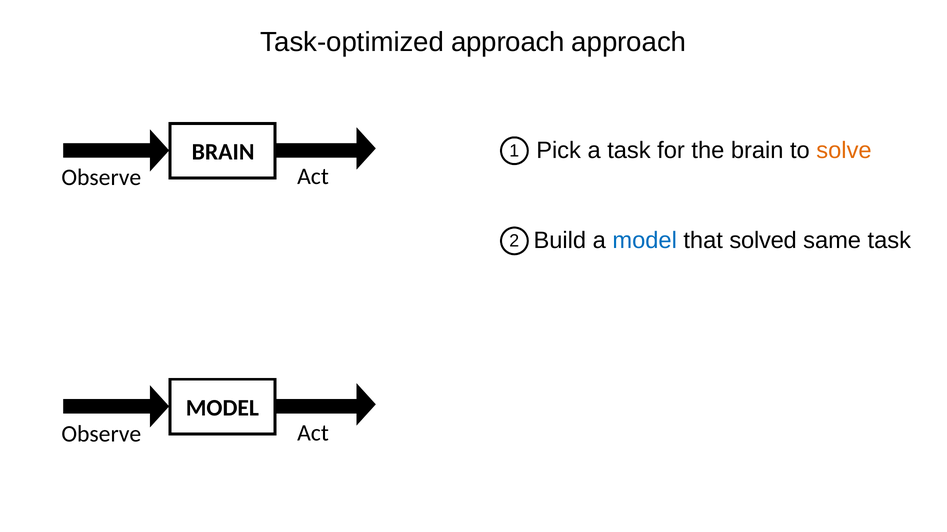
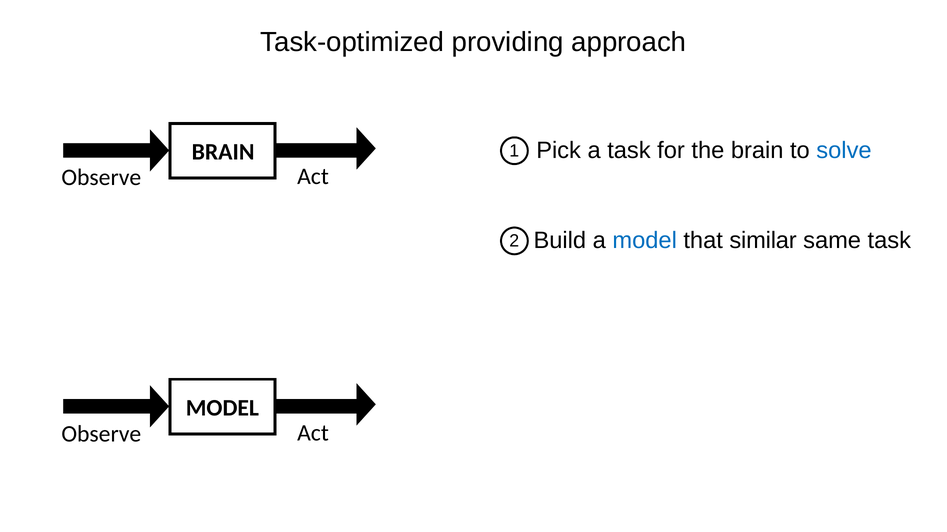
Task-optimized approach: approach -> providing
solve colour: orange -> blue
solved: solved -> similar
